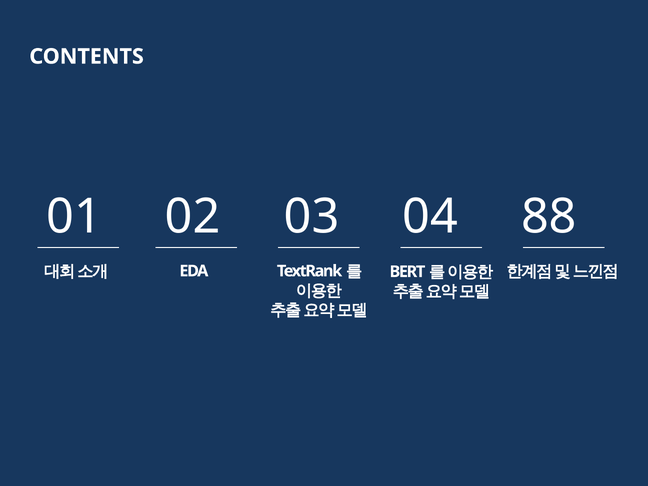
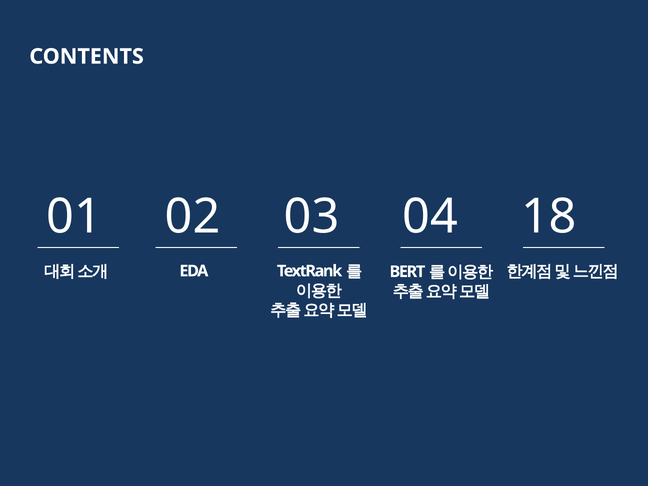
88: 88 -> 18
